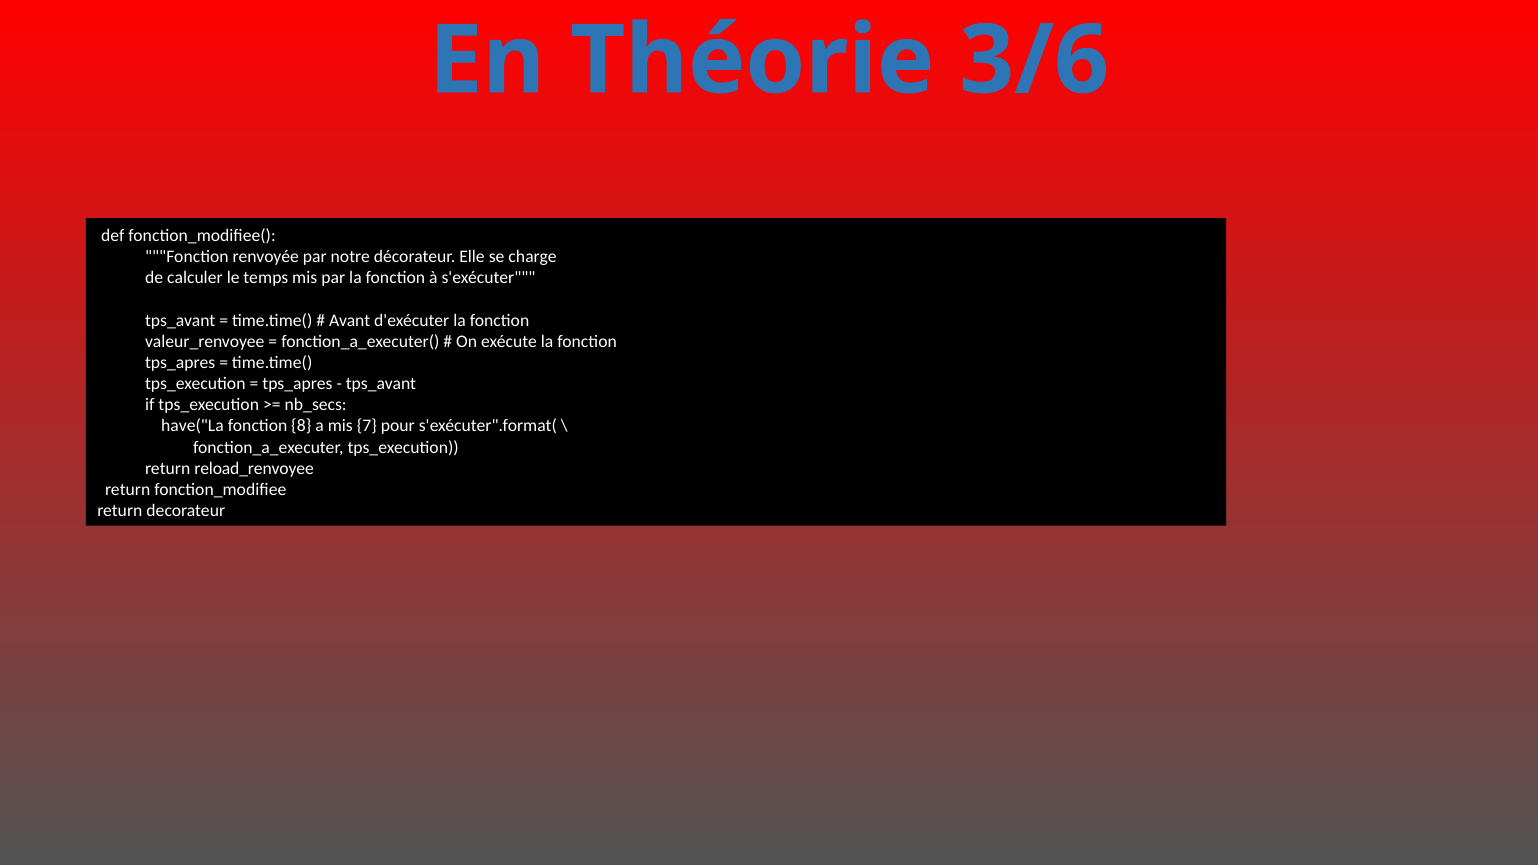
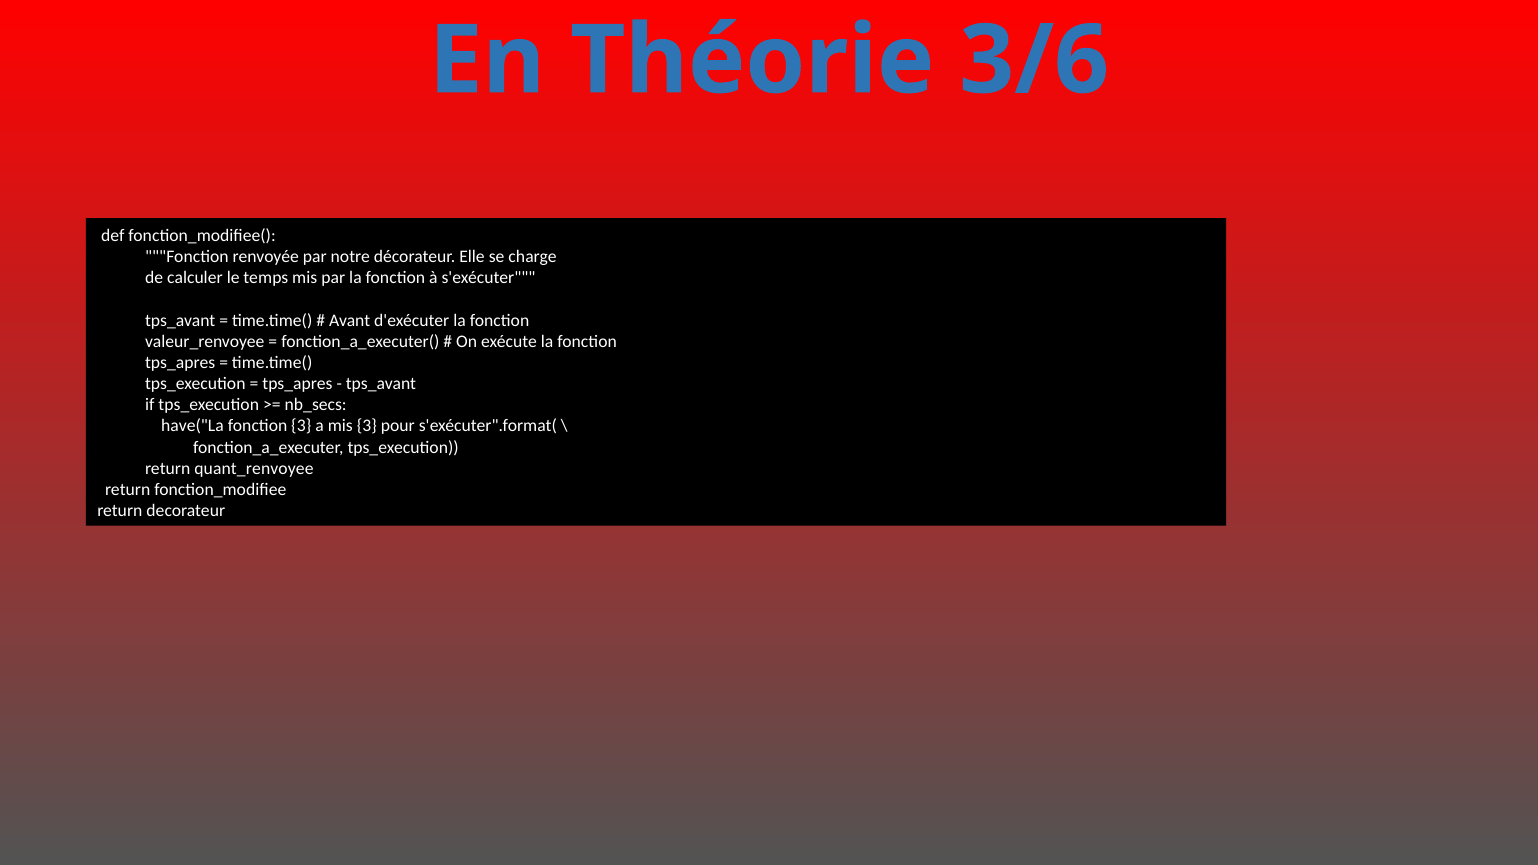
fonction 8: 8 -> 3
mis 7: 7 -> 3
reload_renvoyee: reload_renvoyee -> quant_renvoyee
